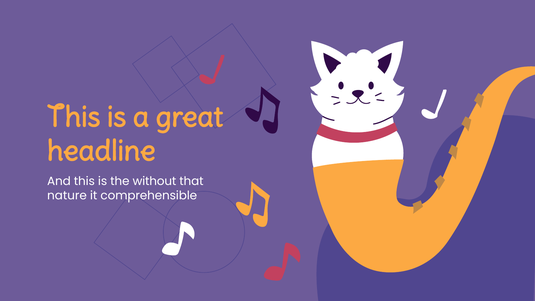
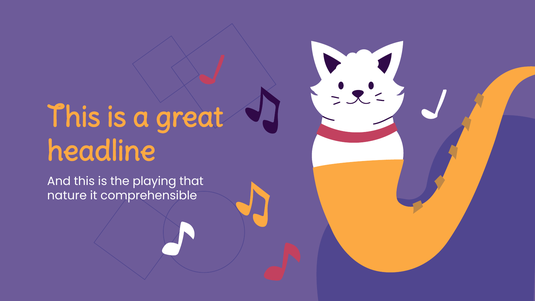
without: without -> playing
